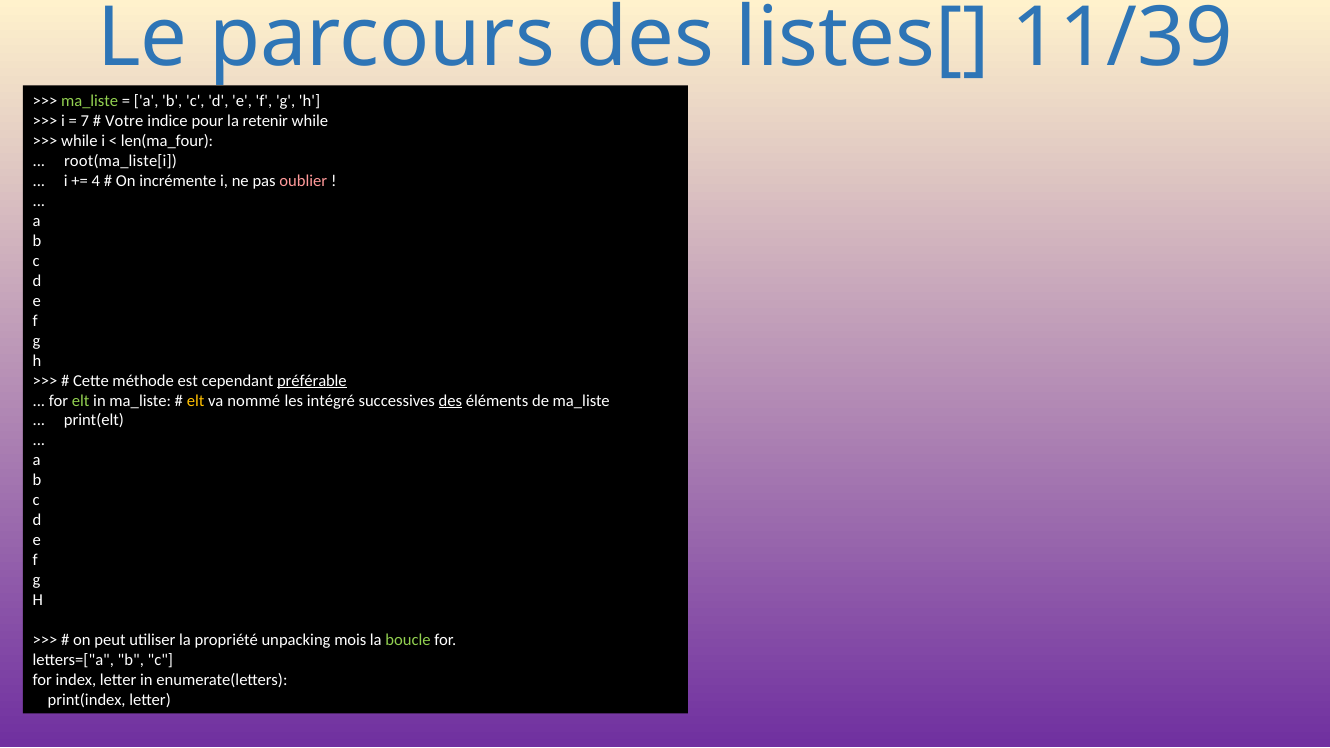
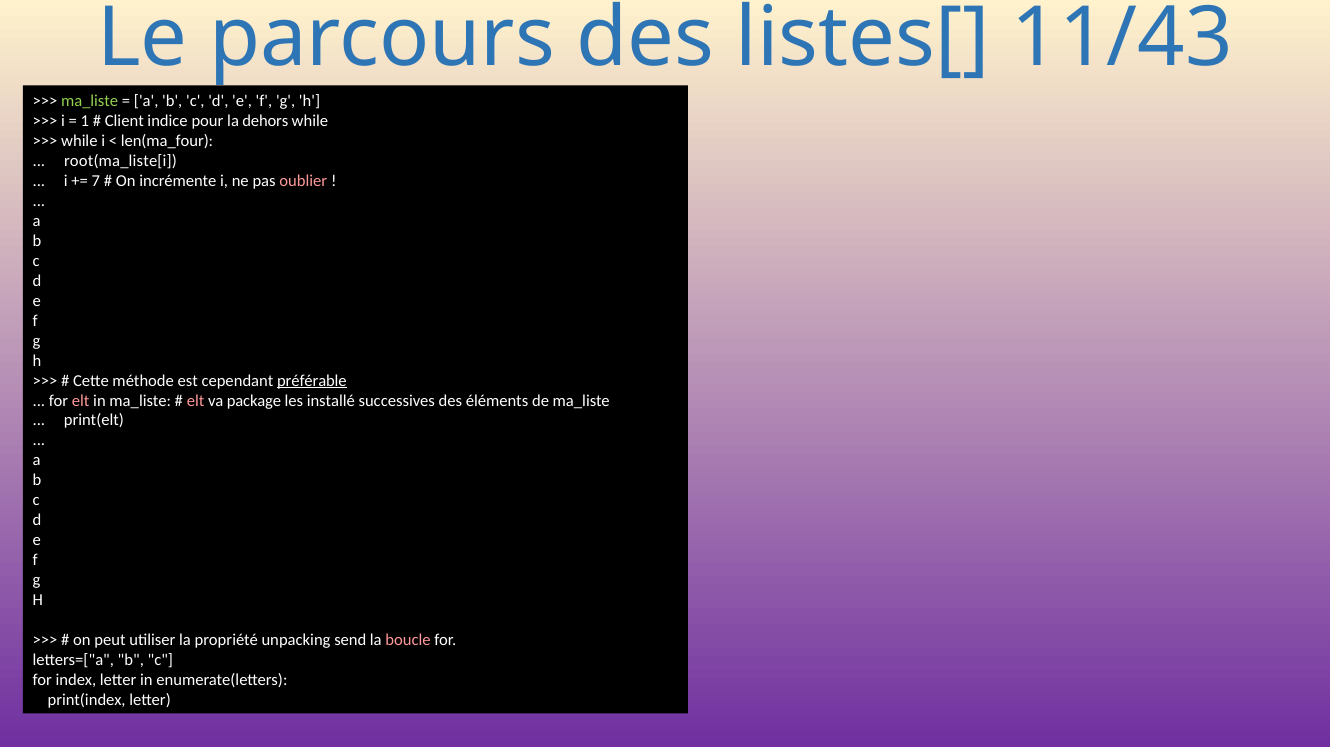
11/39: 11/39 -> 11/43
7: 7 -> 1
Votre: Votre -> Client
retenir: retenir -> dehors
4: 4 -> 7
elt at (81, 401) colour: light green -> pink
elt at (196, 401) colour: yellow -> pink
nommé: nommé -> package
intégré: intégré -> installé
des at (450, 401) underline: present -> none
mois: mois -> send
boucle colour: light green -> pink
